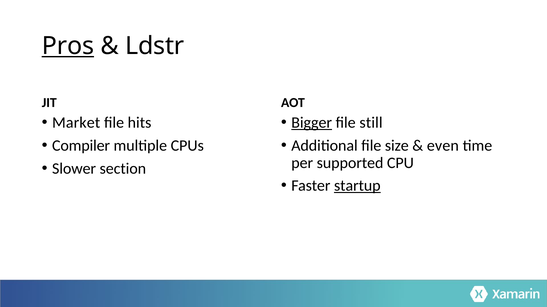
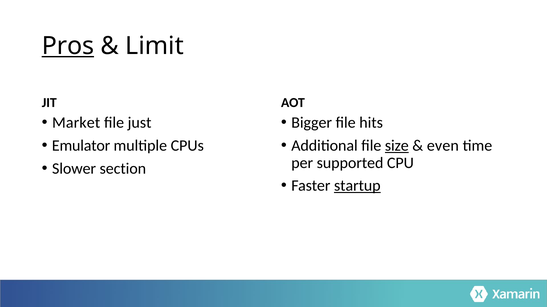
Ldstr: Ldstr -> Limit
hits: hits -> just
Bigger underline: present -> none
still: still -> hits
Compiler: Compiler -> Emulator
size underline: none -> present
